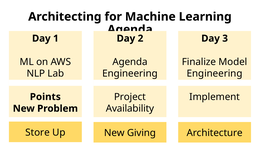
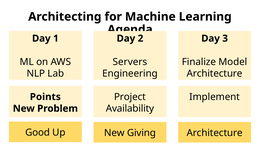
Agenda at (130, 62): Agenda -> Servers
Engineering at (215, 74): Engineering -> Architecture
Store: Store -> Good
